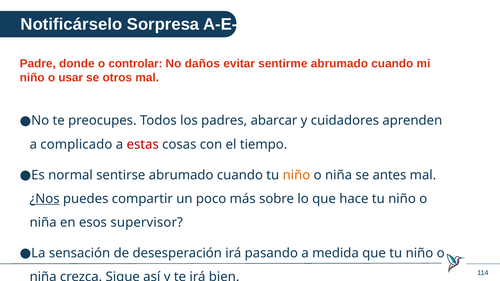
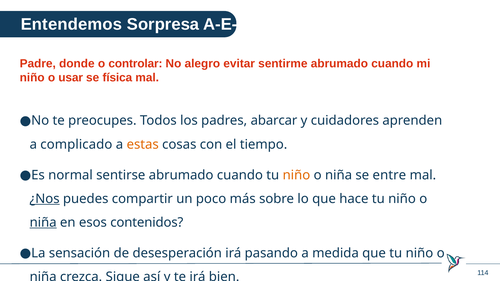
Notificárselo: Notificárselo -> Entendemos
daños: daños -> alegro
otros: otros -> física
estas colour: red -> orange
antes: antes -> entre
niña at (43, 223) underline: none -> present
supervisor: supervisor -> contenidos
